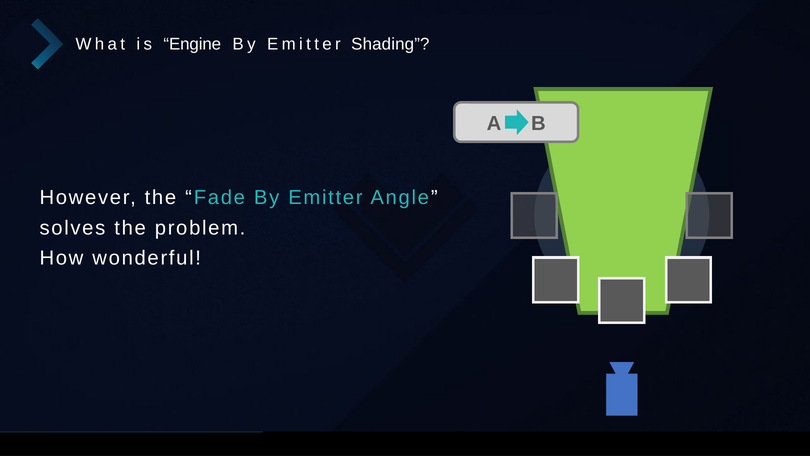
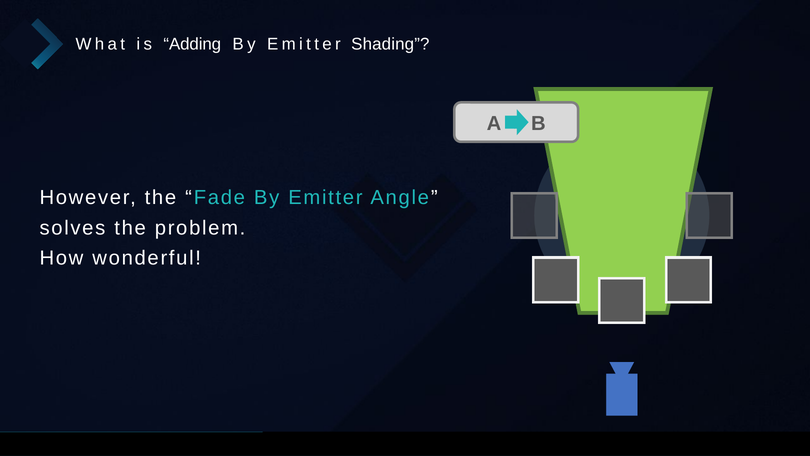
Engine: Engine -> Adding
